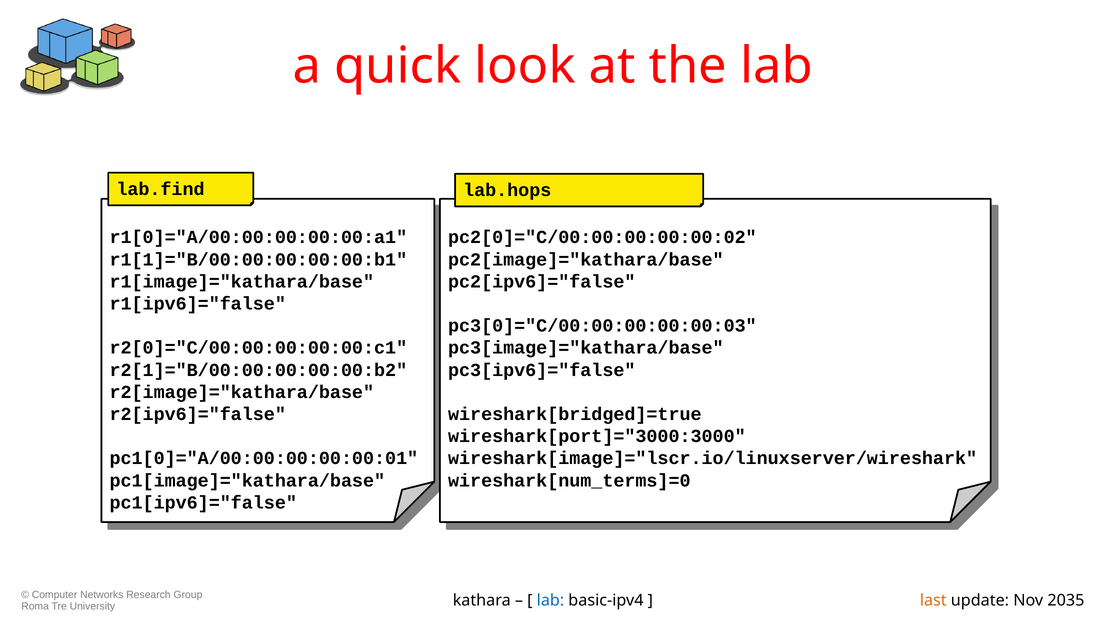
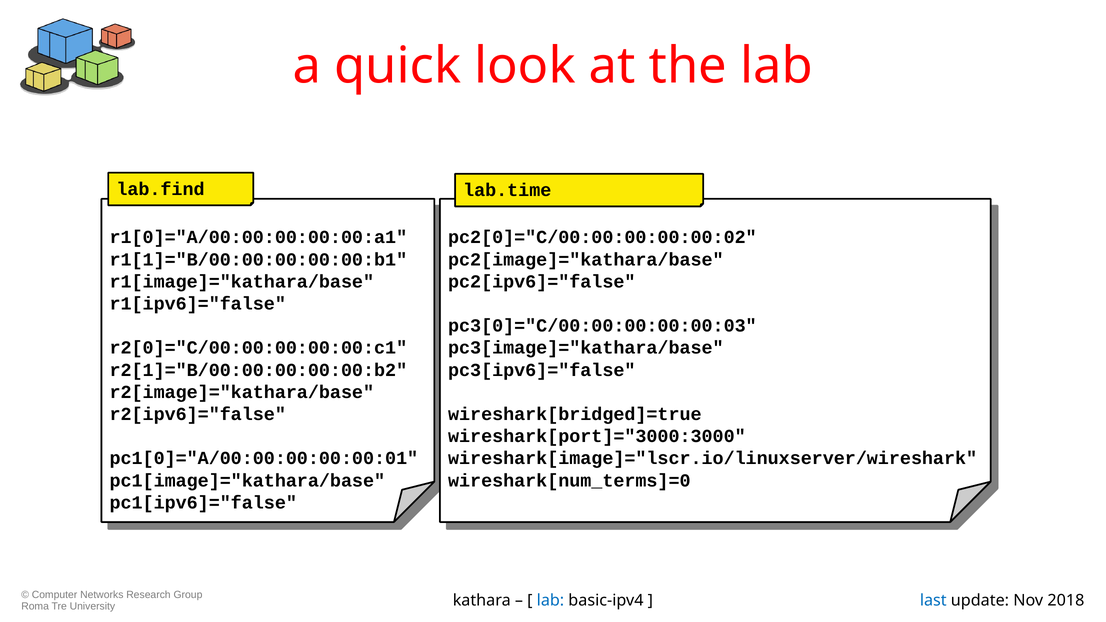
lab.hops: lab.hops -> lab.time
last colour: orange -> blue
2035: 2035 -> 2018
